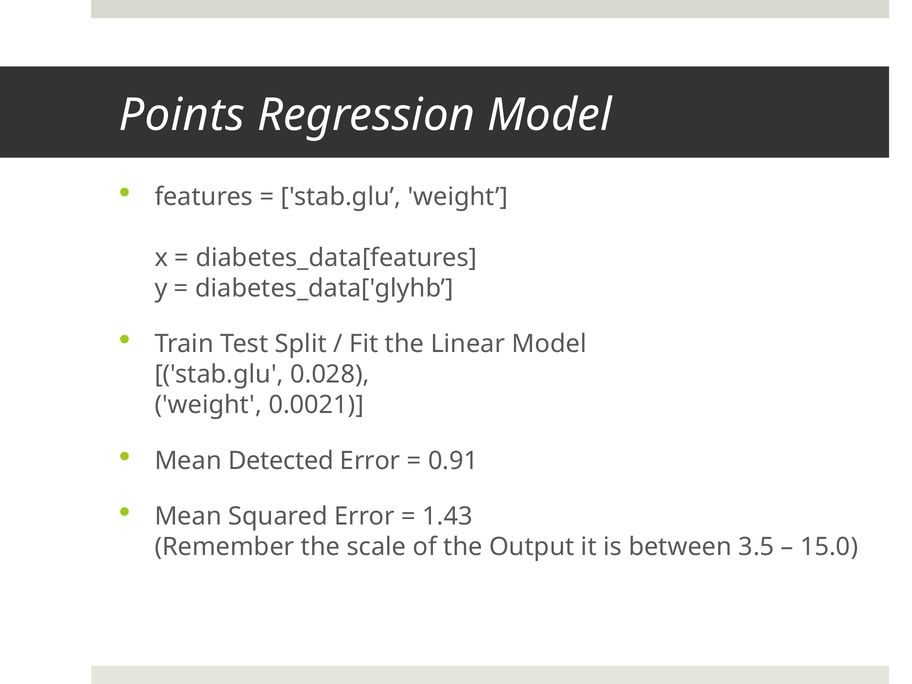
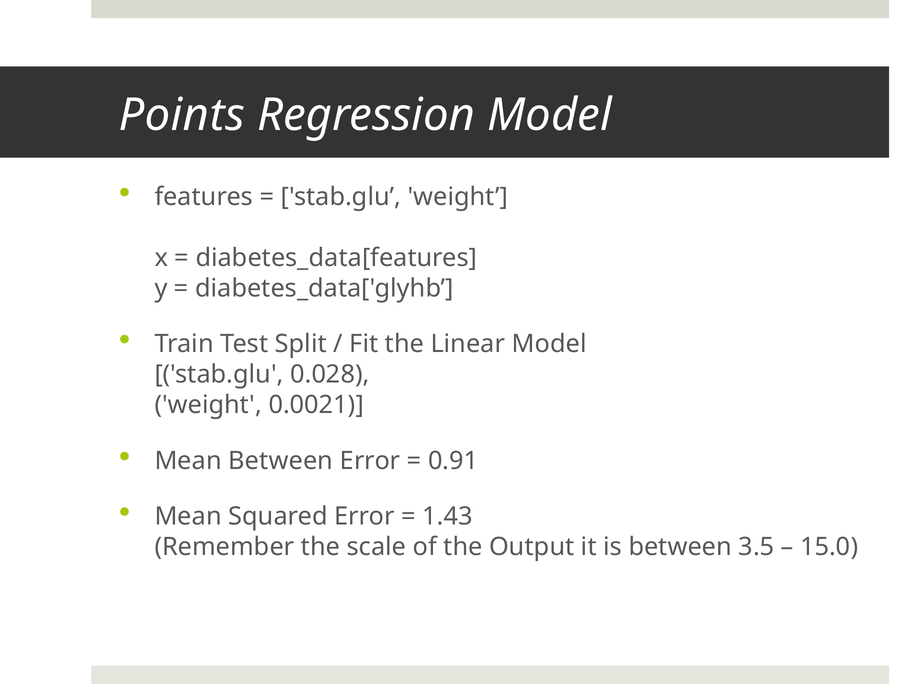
Mean Detected: Detected -> Between
